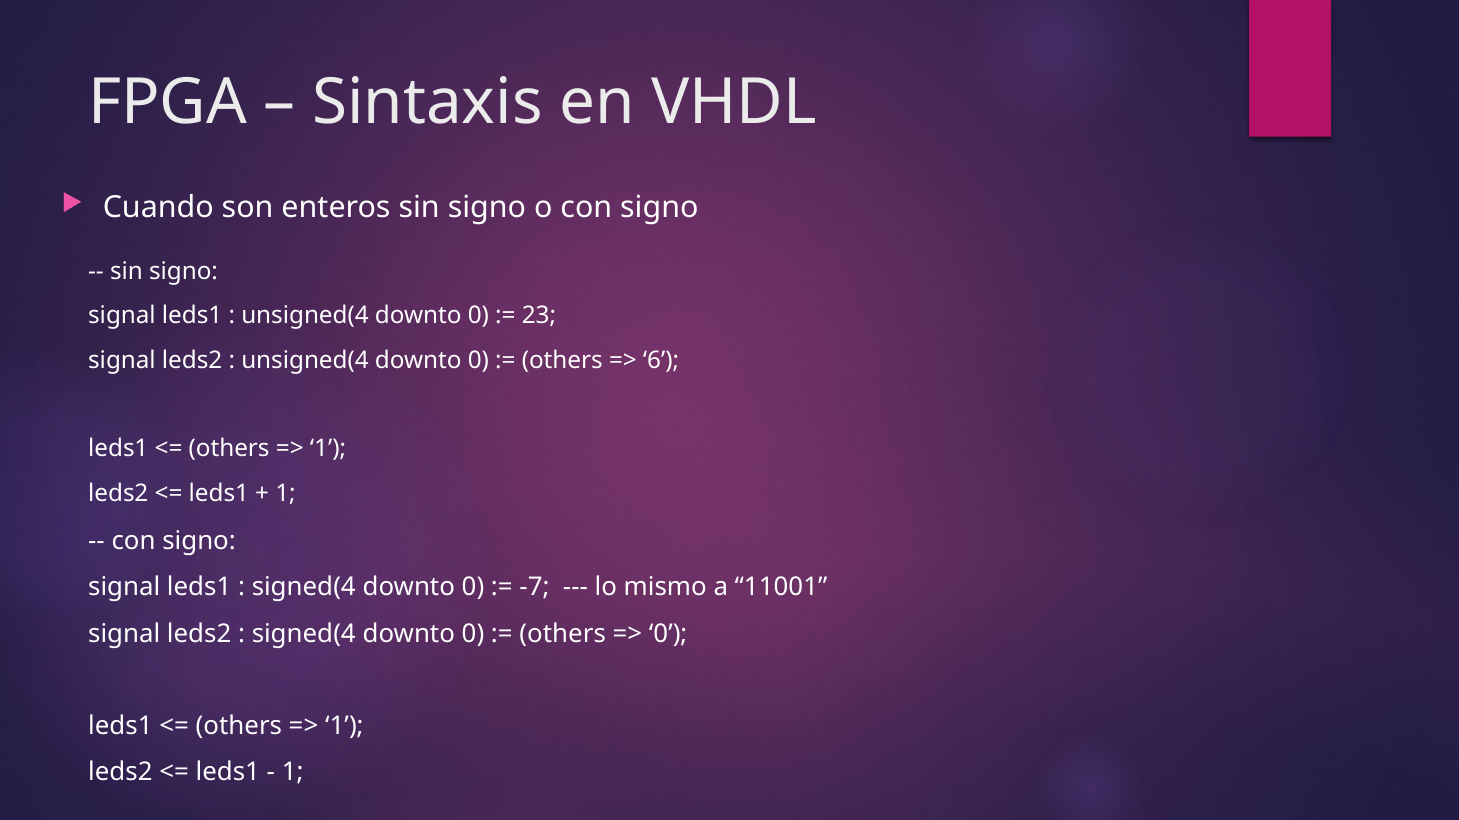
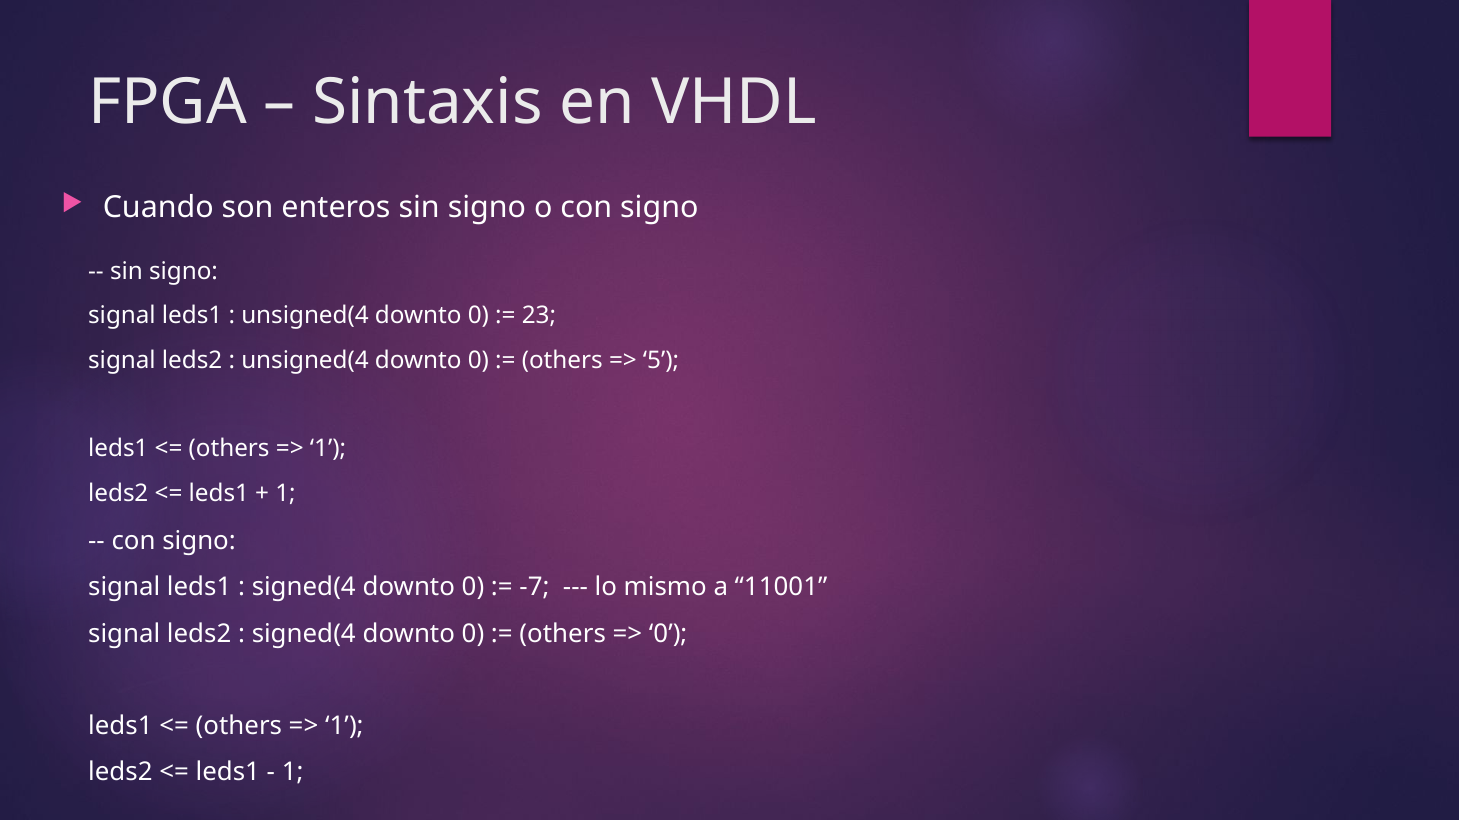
6: 6 -> 5
